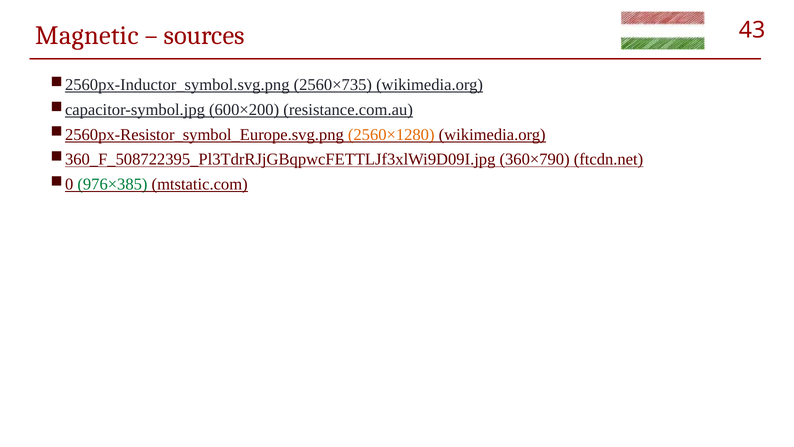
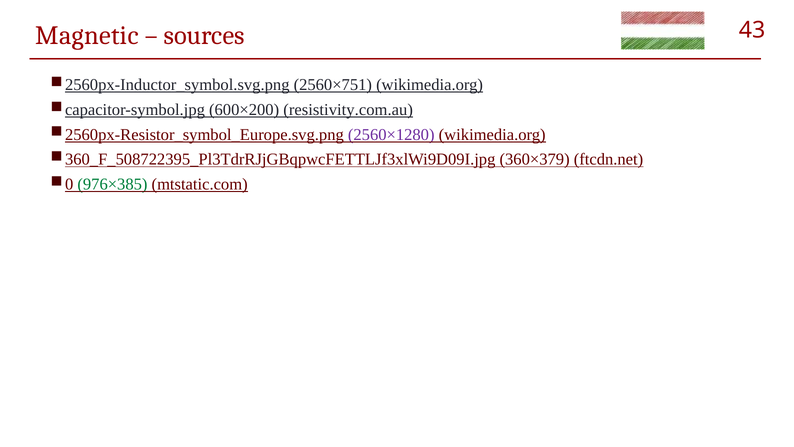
2560×735: 2560×735 -> 2560×751
resistance.com.au: resistance.com.au -> resistivity.com.au
2560×1280 colour: orange -> purple
360×790: 360×790 -> 360×379
